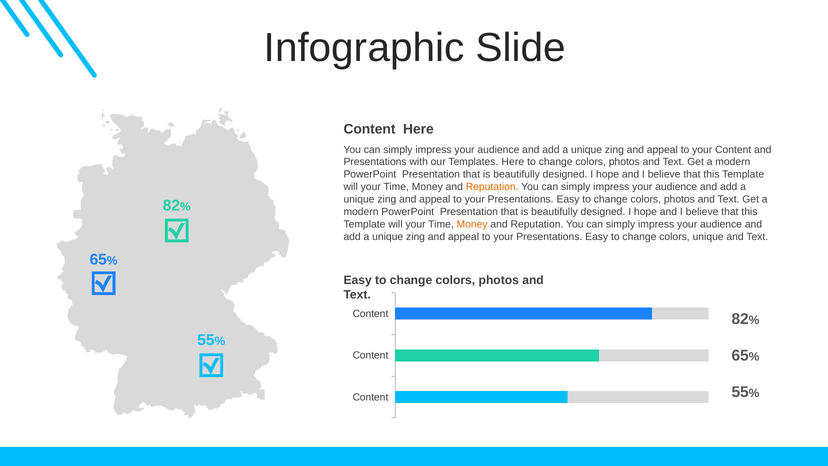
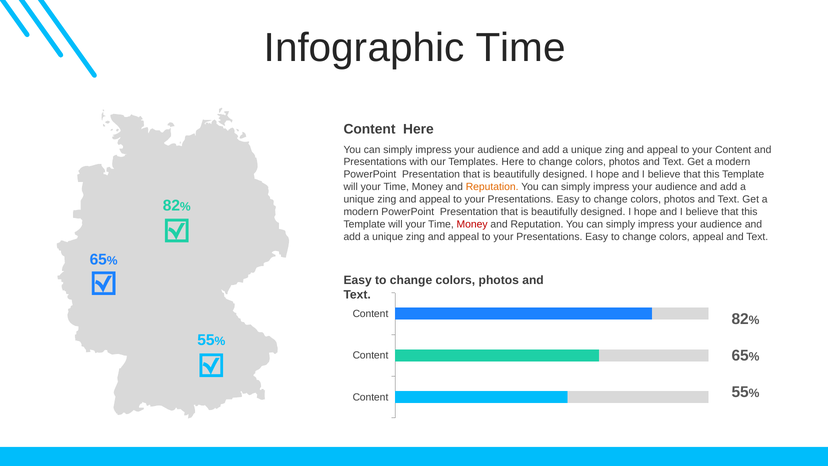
Infographic Slide: Slide -> Time
Money at (472, 224) colour: orange -> red
colors unique: unique -> appeal
